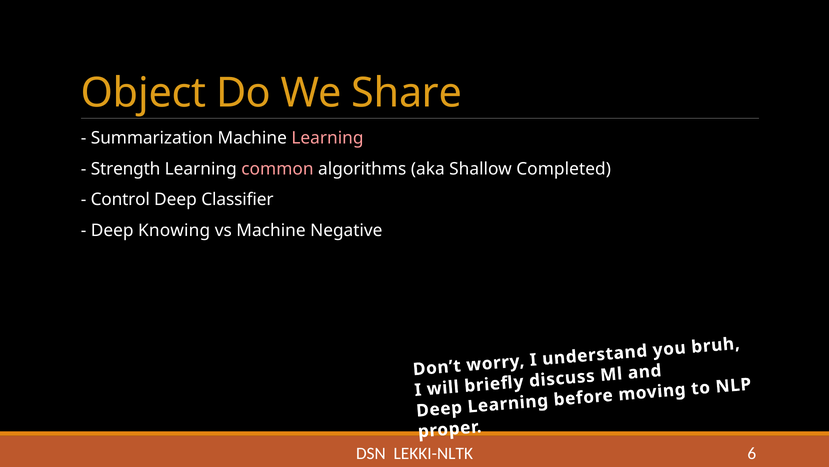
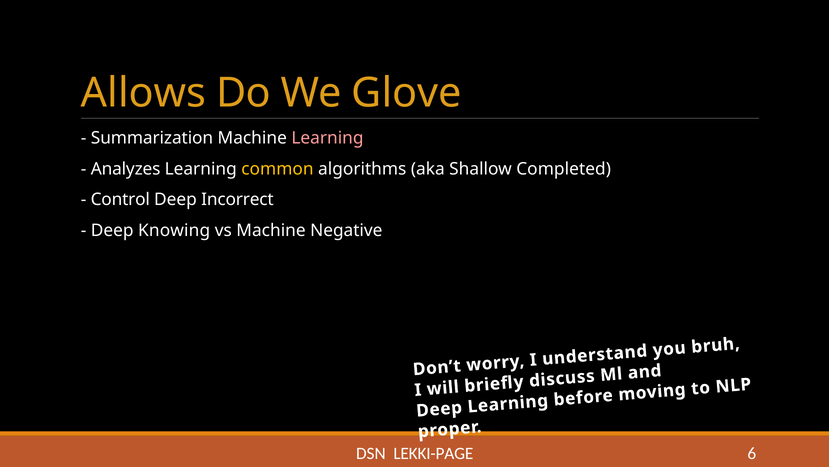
Object: Object -> Allows
Share: Share -> Glove
Strength: Strength -> Analyzes
common colour: pink -> yellow
Classifier: Classifier -> Incorrect
LEKKI-NLTK: LEKKI-NLTK -> LEKKI-PAGE
